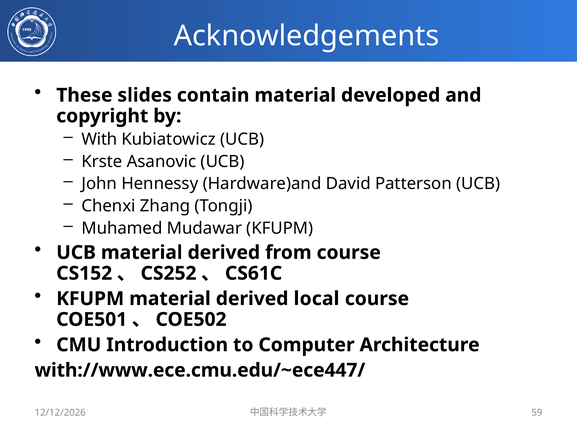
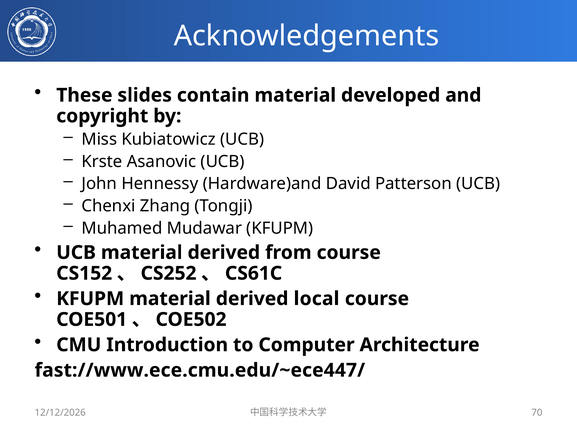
With: With -> Miss
with://www.ece.cmu.edu/~ece447/: with://www.ece.cmu.edu/~ece447/ -> fast://www.ece.cmu.edu/~ece447/
59: 59 -> 70
